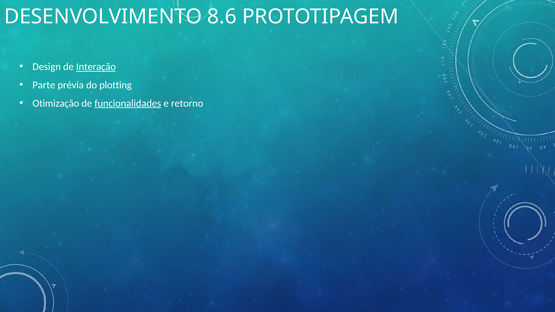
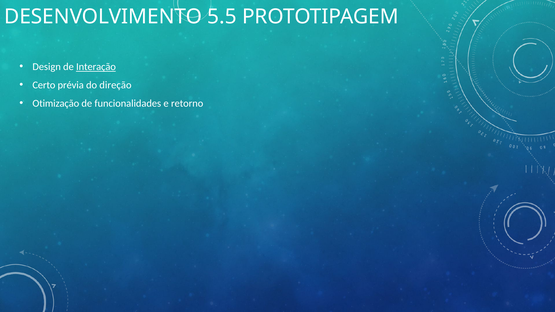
8.6: 8.6 -> 5.5
Parte: Parte -> Certo
plotting: plotting -> direção
funcionalidades underline: present -> none
